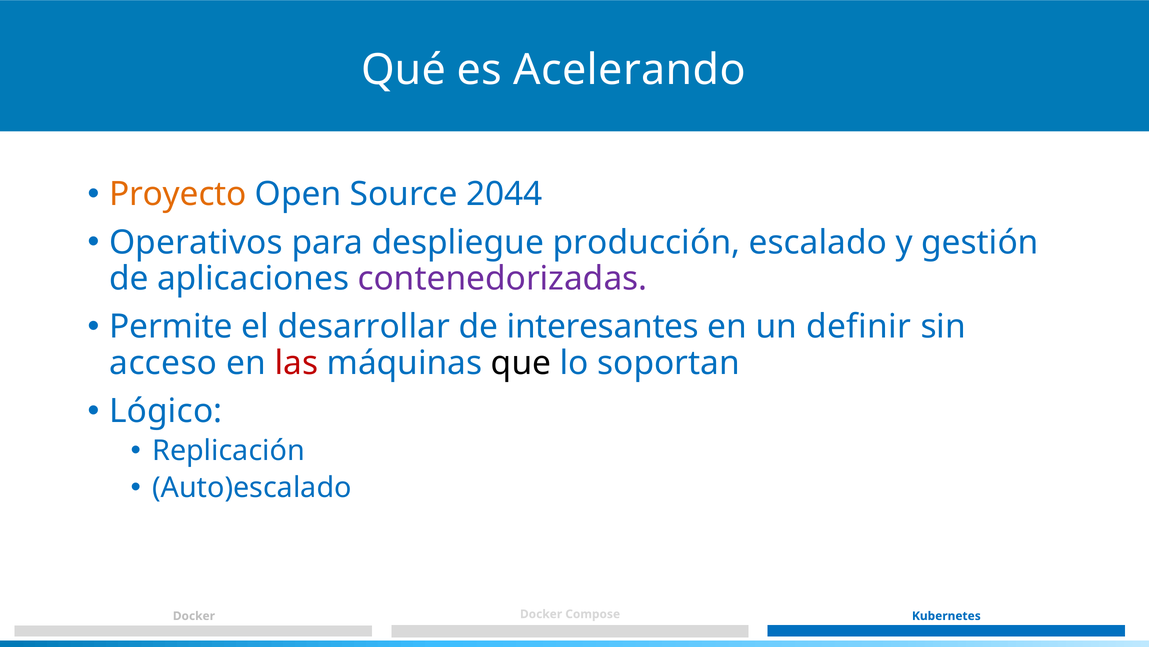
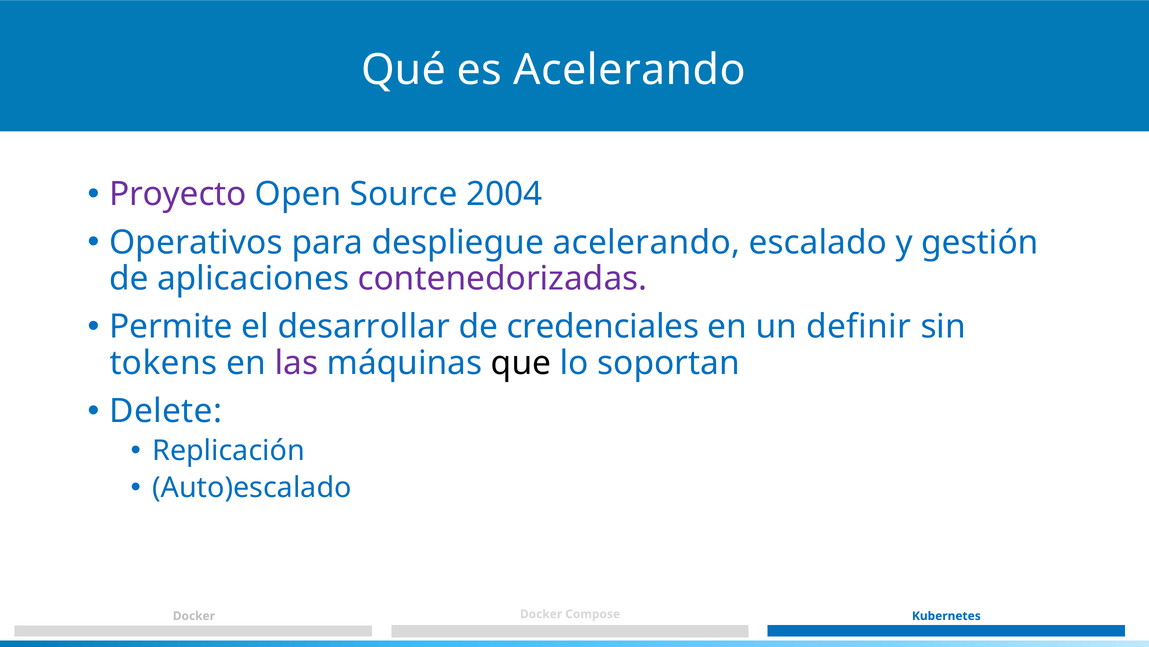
Proyecto colour: orange -> purple
2044: 2044 -> 2004
despliegue producción: producción -> acelerando
interesantes: interesantes -> credenciales
acceso: acceso -> tokens
las colour: red -> purple
Lógico: Lógico -> Delete
